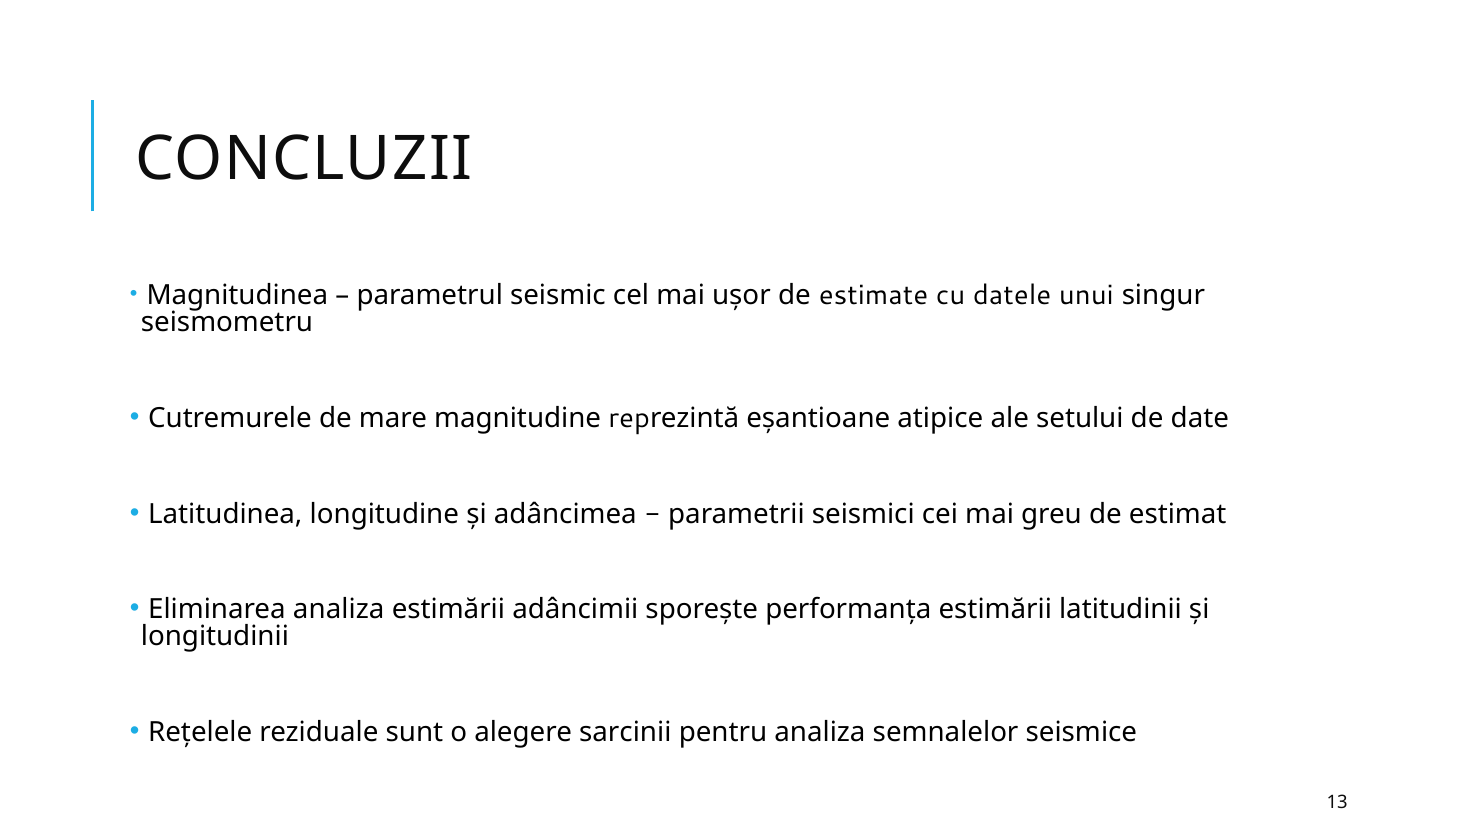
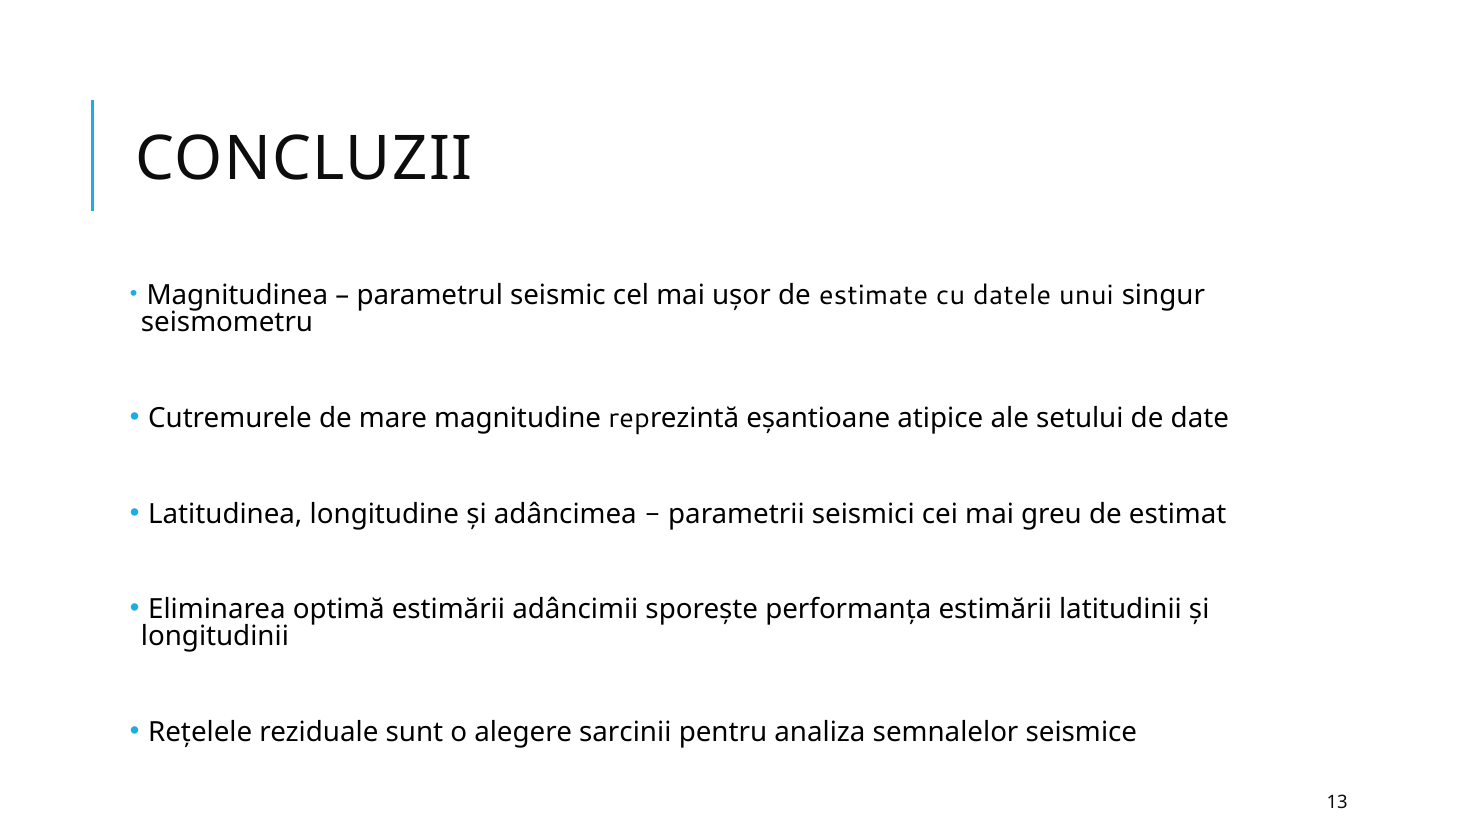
Eliminarea analiza: analiza -> optimă
